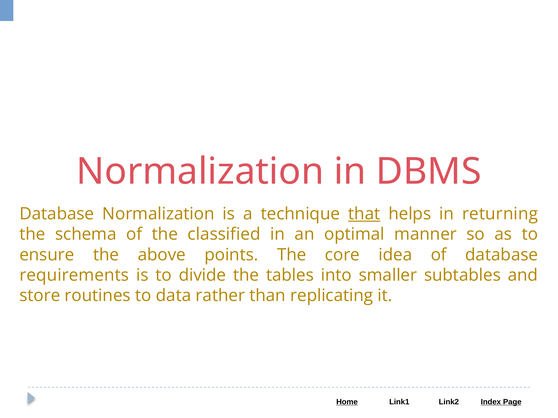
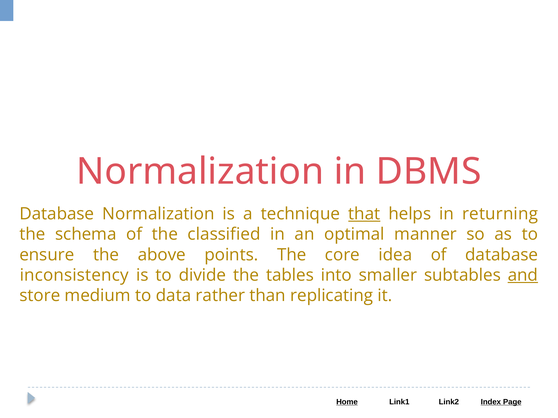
requirements: requirements -> inconsistency
and underline: none -> present
routines: routines -> medium
